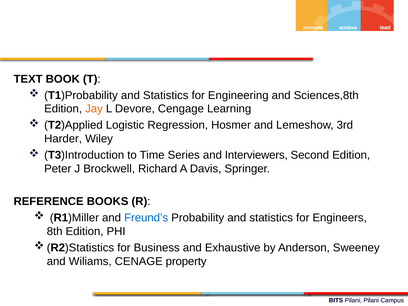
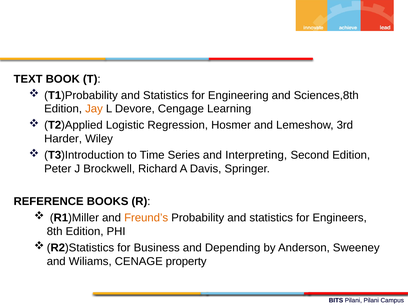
Interviewers: Interviewers -> Interpreting
Freund’s colour: blue -> orange
Exhaustive: Exhaustive -> Depending
